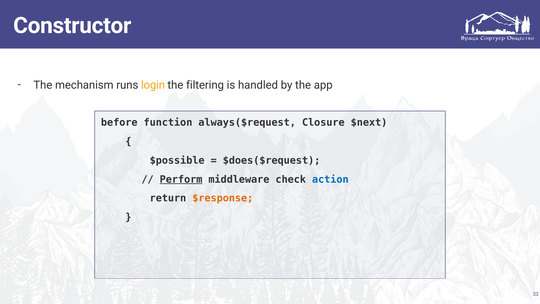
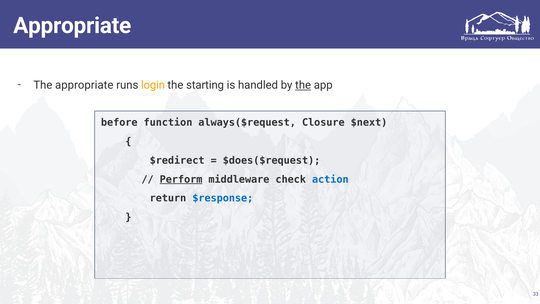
Constructor at (72, 26): Constructor -> Appropriate
The mechanism: mechanism -> appropriate
filtering: filtering -> starting
the at (303, 85) underline: none -> present
$possible: $possible -> $redirect
$response colour: orange -> blue
